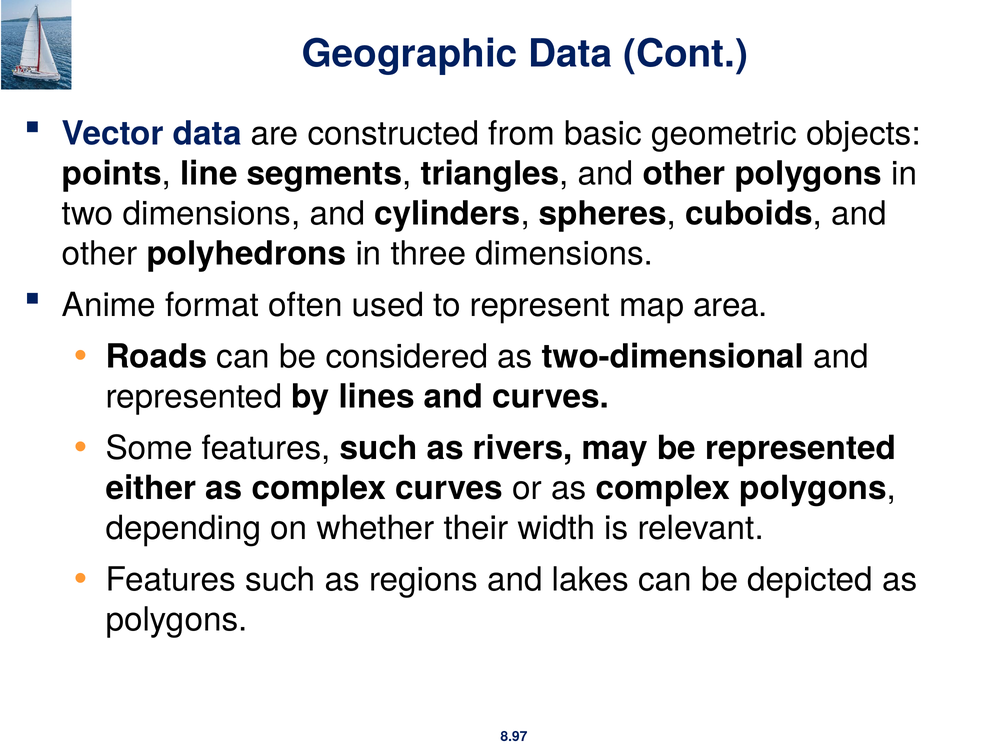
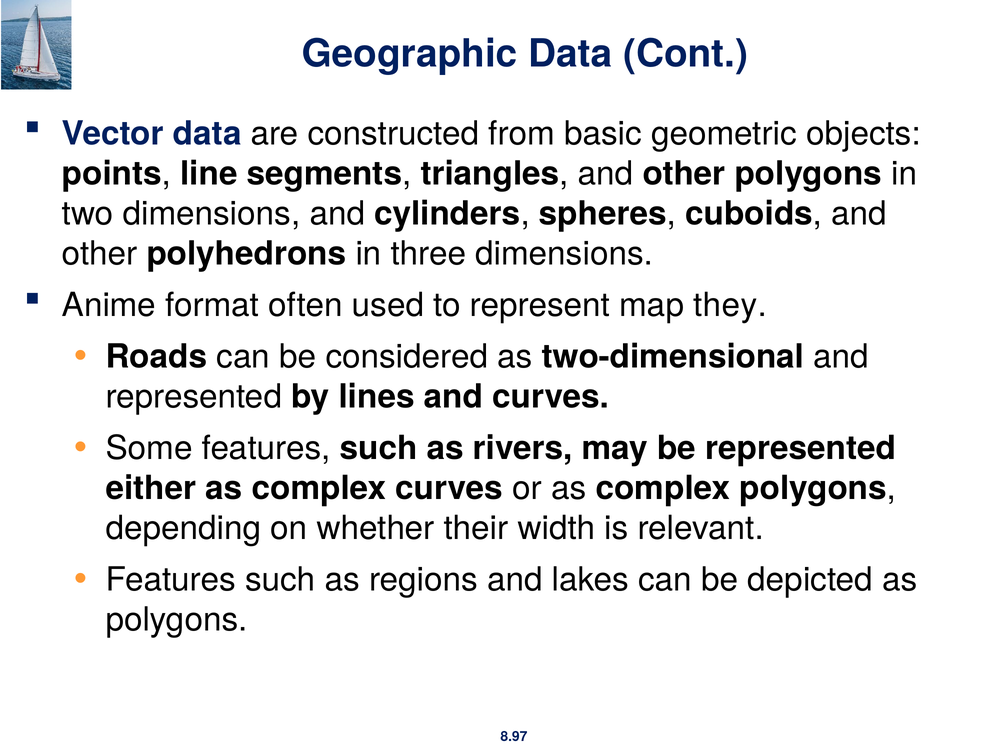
area: area -> they
